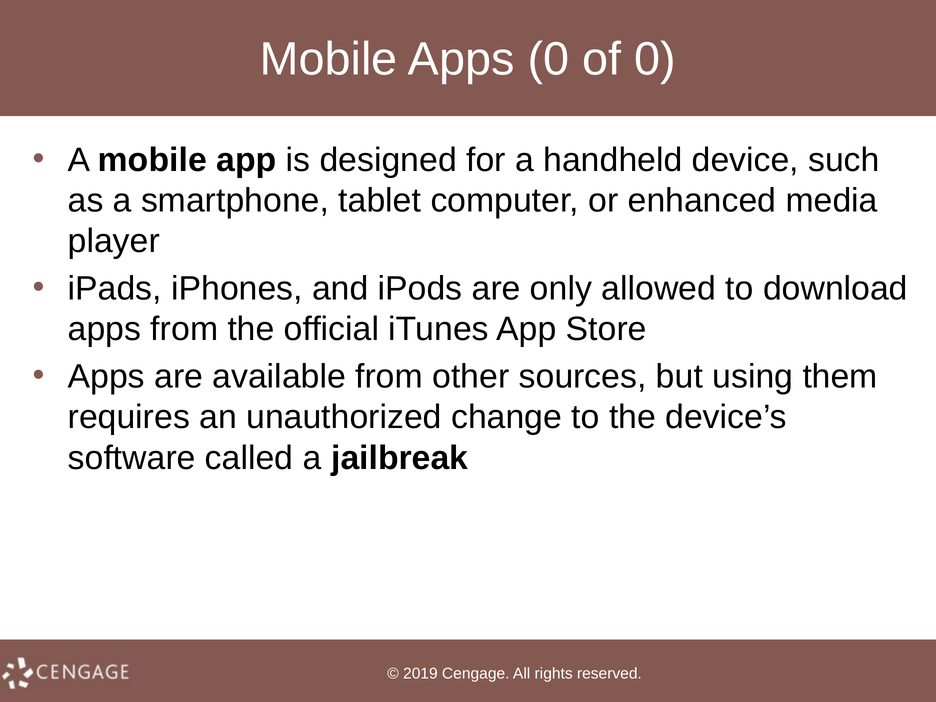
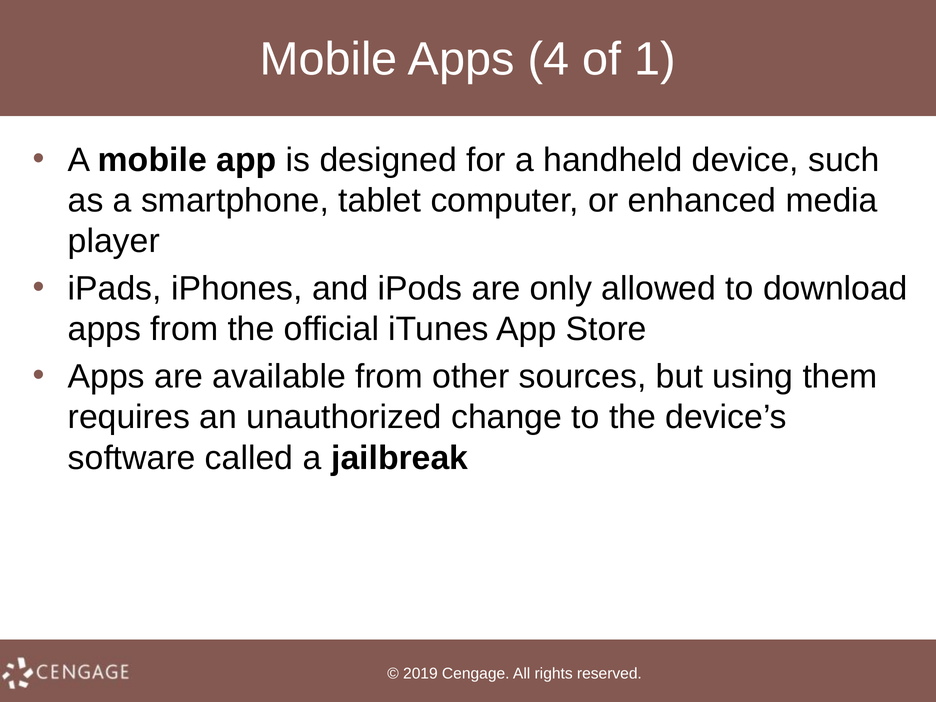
Apps 0: 0 -> 4
of 0: 0 -> 1
